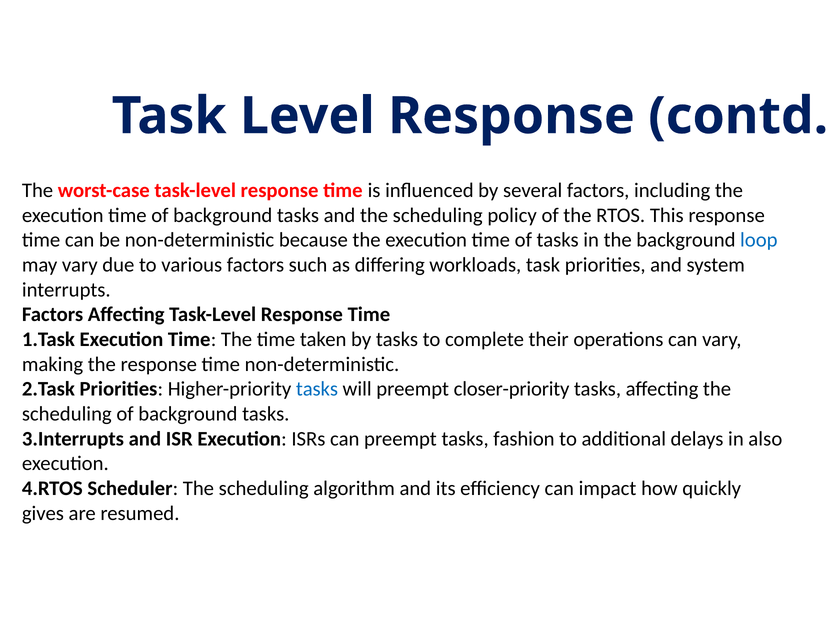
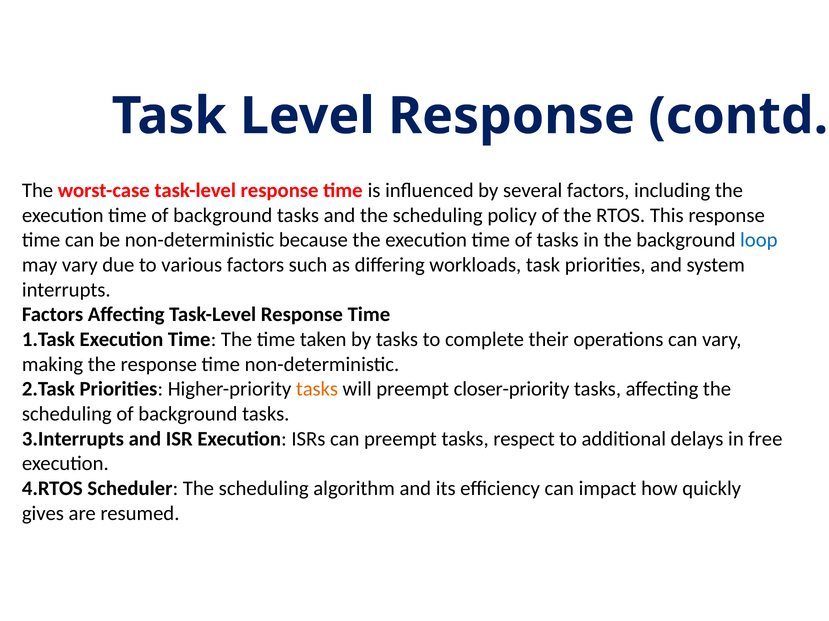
tasks at (317, 390) colour: blue -> orange
fashion: fashion -> respect
also: also -> free
